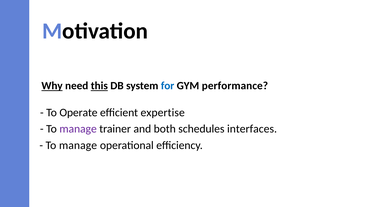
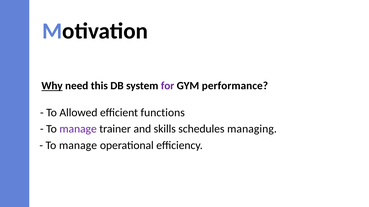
this underline: present -> none
for colour: blue -> purple
Operate: Operate -> Allowed
expertise: expertise -> functions
both: both -> skills
interfaces: interfaces -> managing
